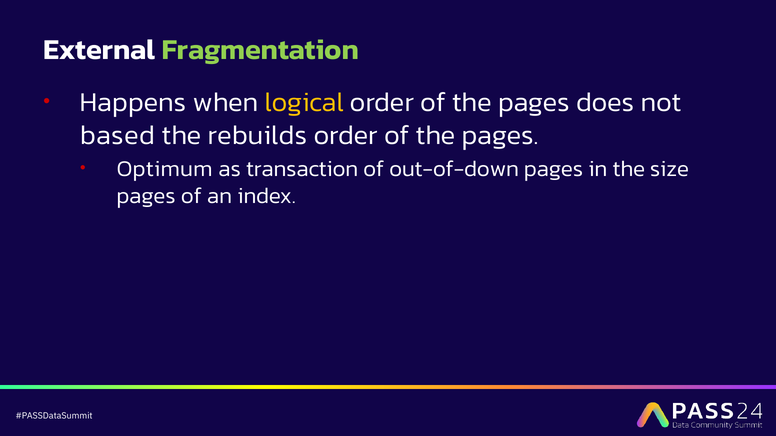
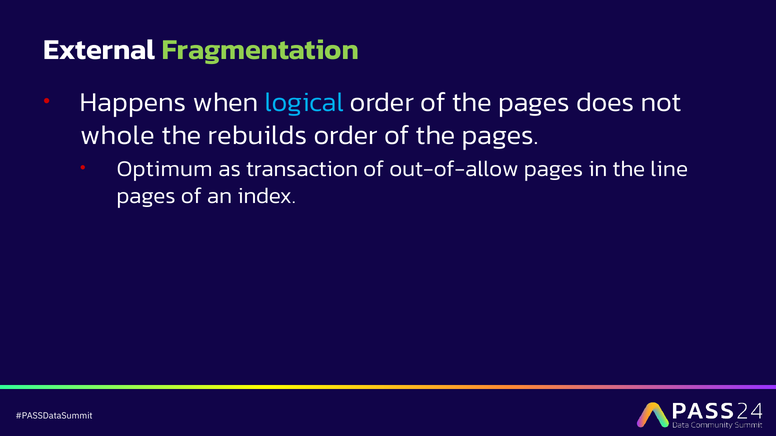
logical colour: yellow -> light blue
based: based -> whole
out-of-down: out-of-down -> out-of-allow
size: size -> line
